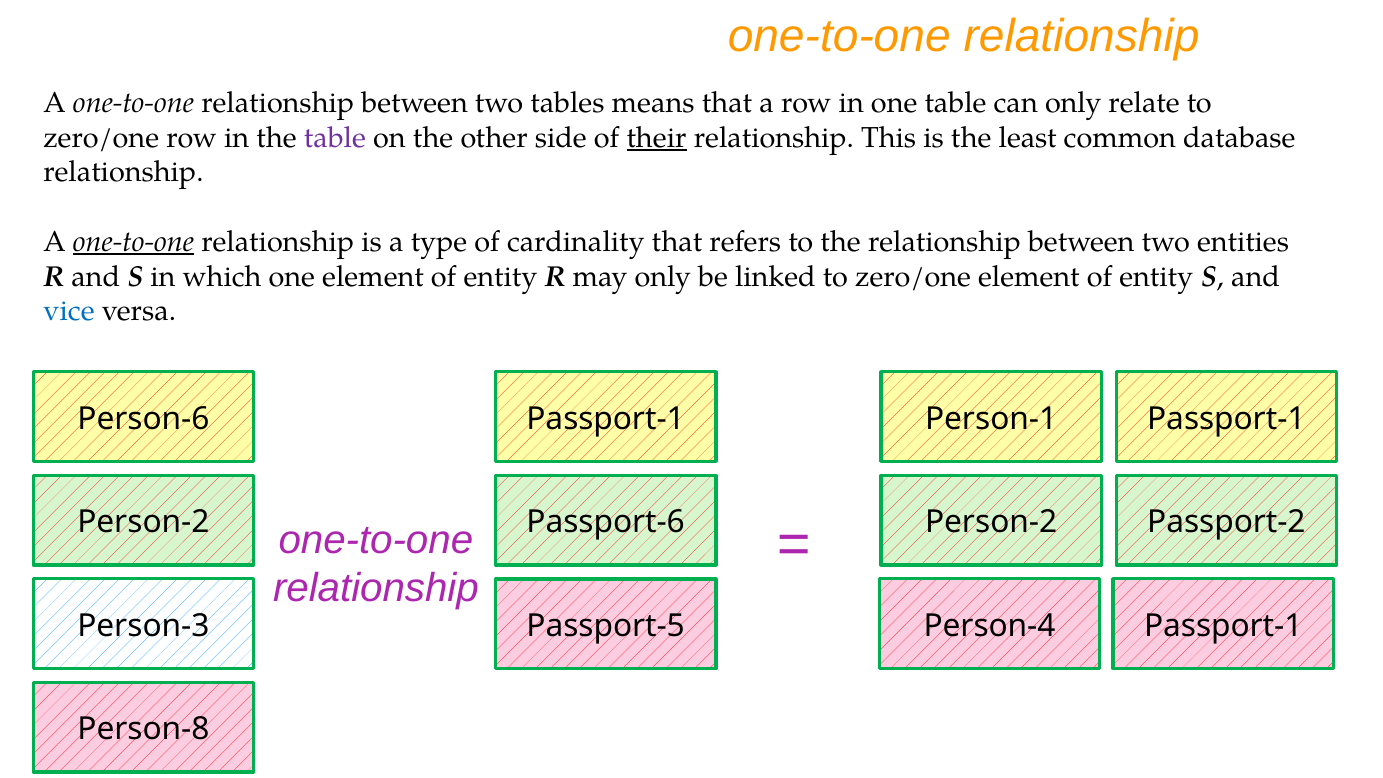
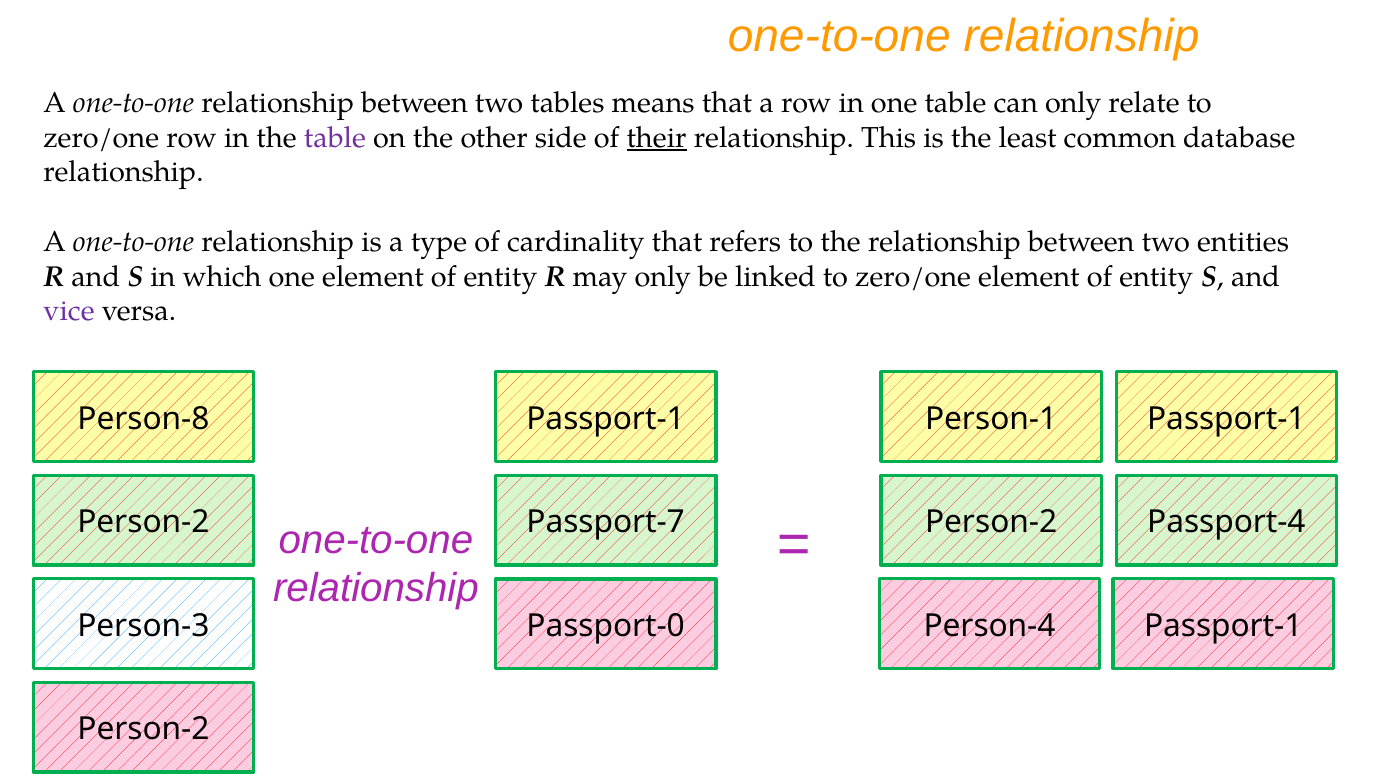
one-to-one at (134, 242) underline: present -> none
vice colour: blue -> purple
Person-6: Person-6 -> Person-8
Passport-6: Passport-6 -> Passport-7
Passport-2: Passport-2 -> Passport-4
Passport-5: Passport-5 -> Passport-0
Person-8 at (143, 729): Person-8 -> Person-2
